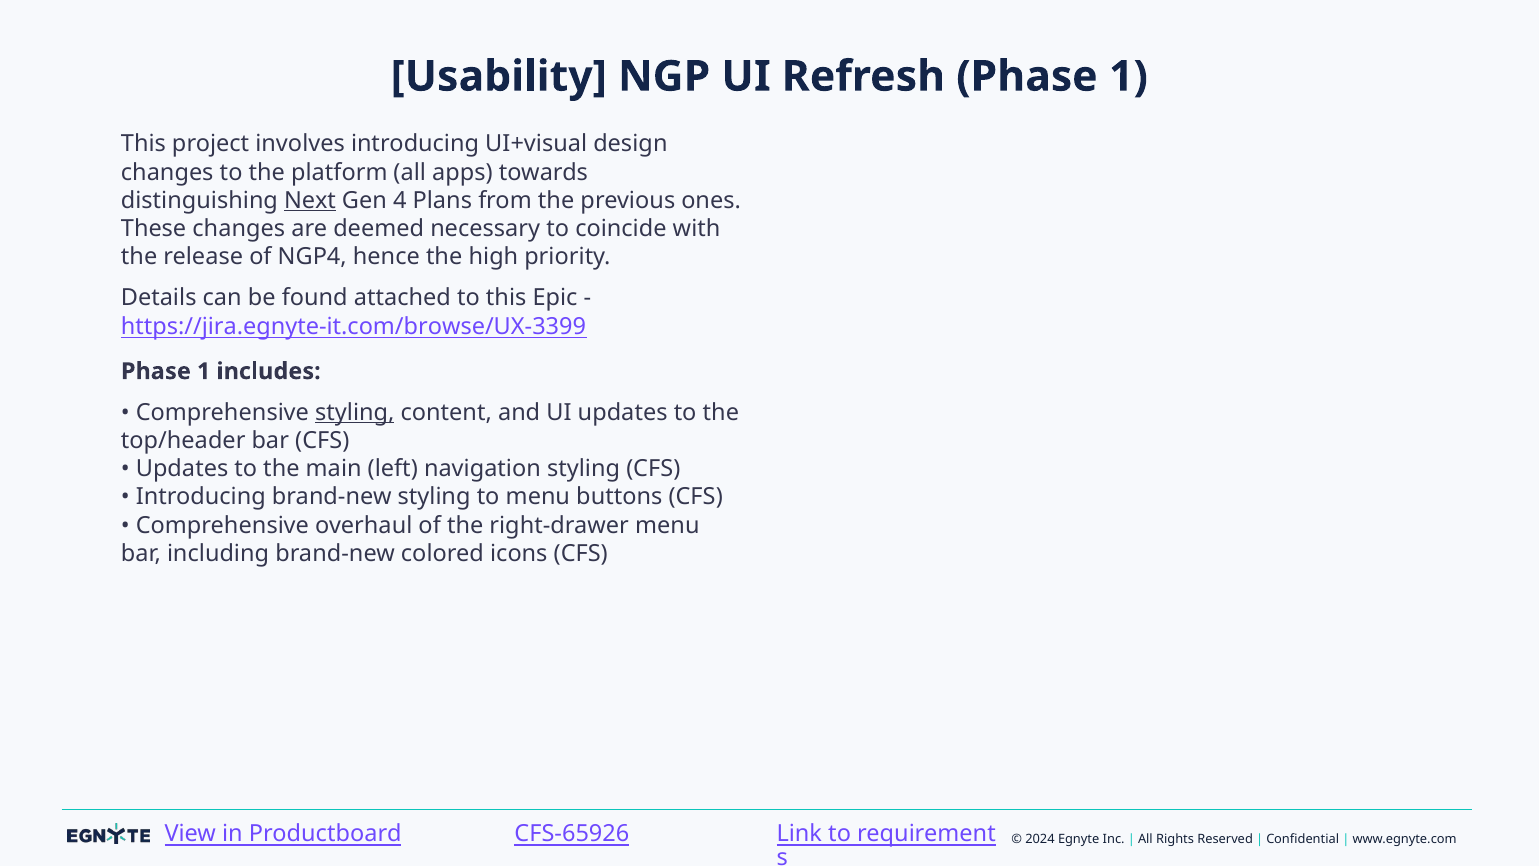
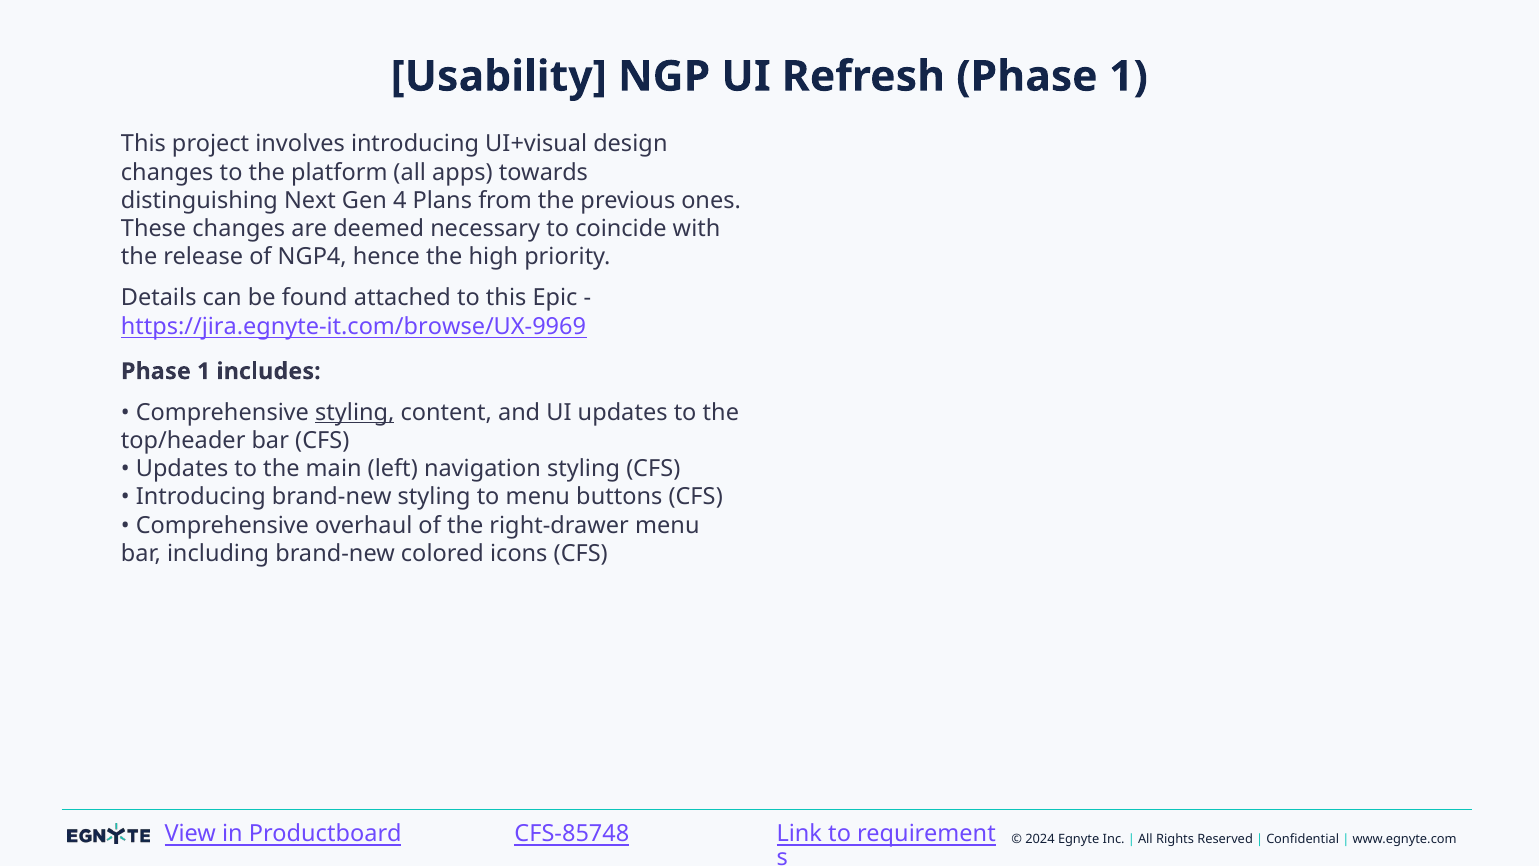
Next underline: present -> none
https://jira.egnyte-it.com/browse/UX-3399: https://jira.egnyte-it.com/browse/UX-3399 -> https://jira.egnyte-it.com/browse/UX-9969
CFS-65926: CFS-65926 -> CFS-85748
